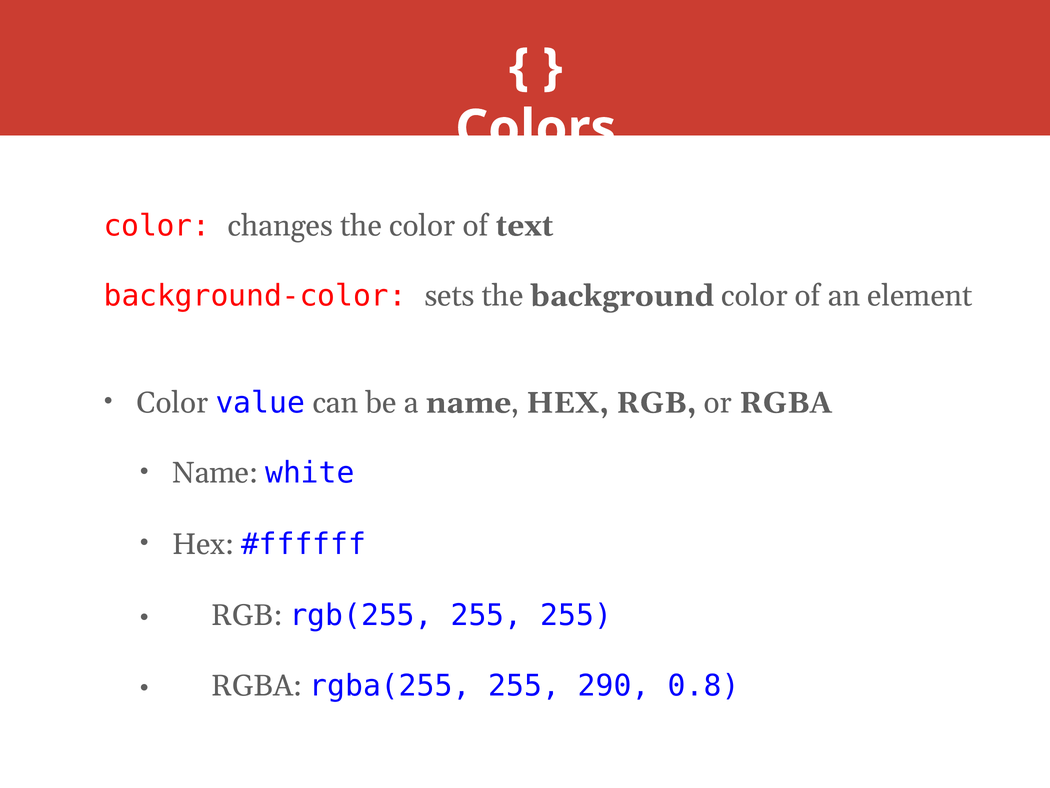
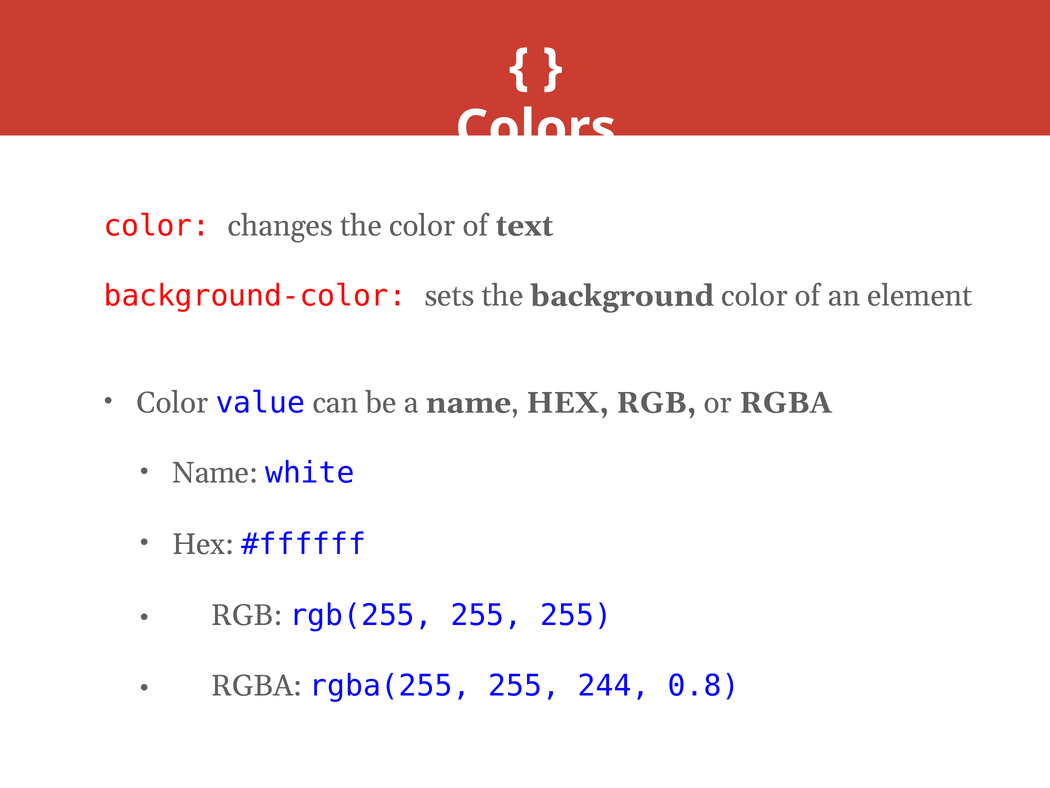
290: 290 -> 244
